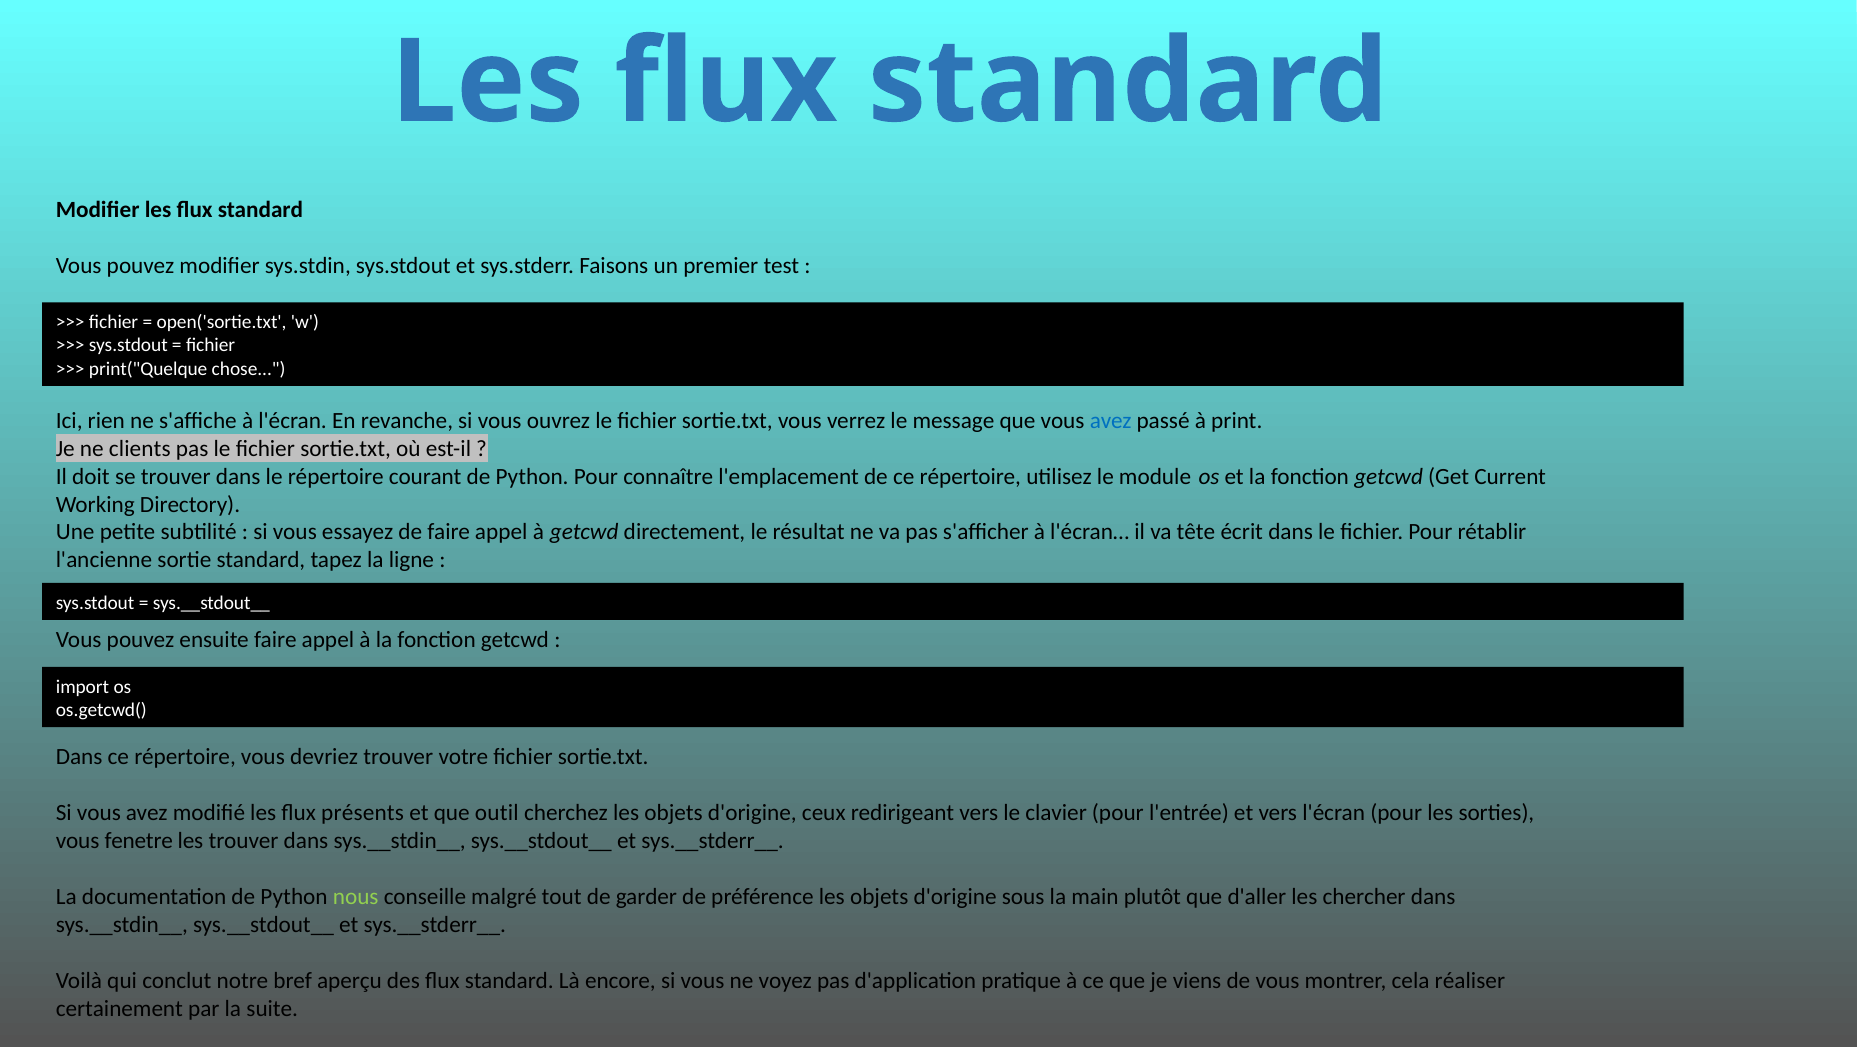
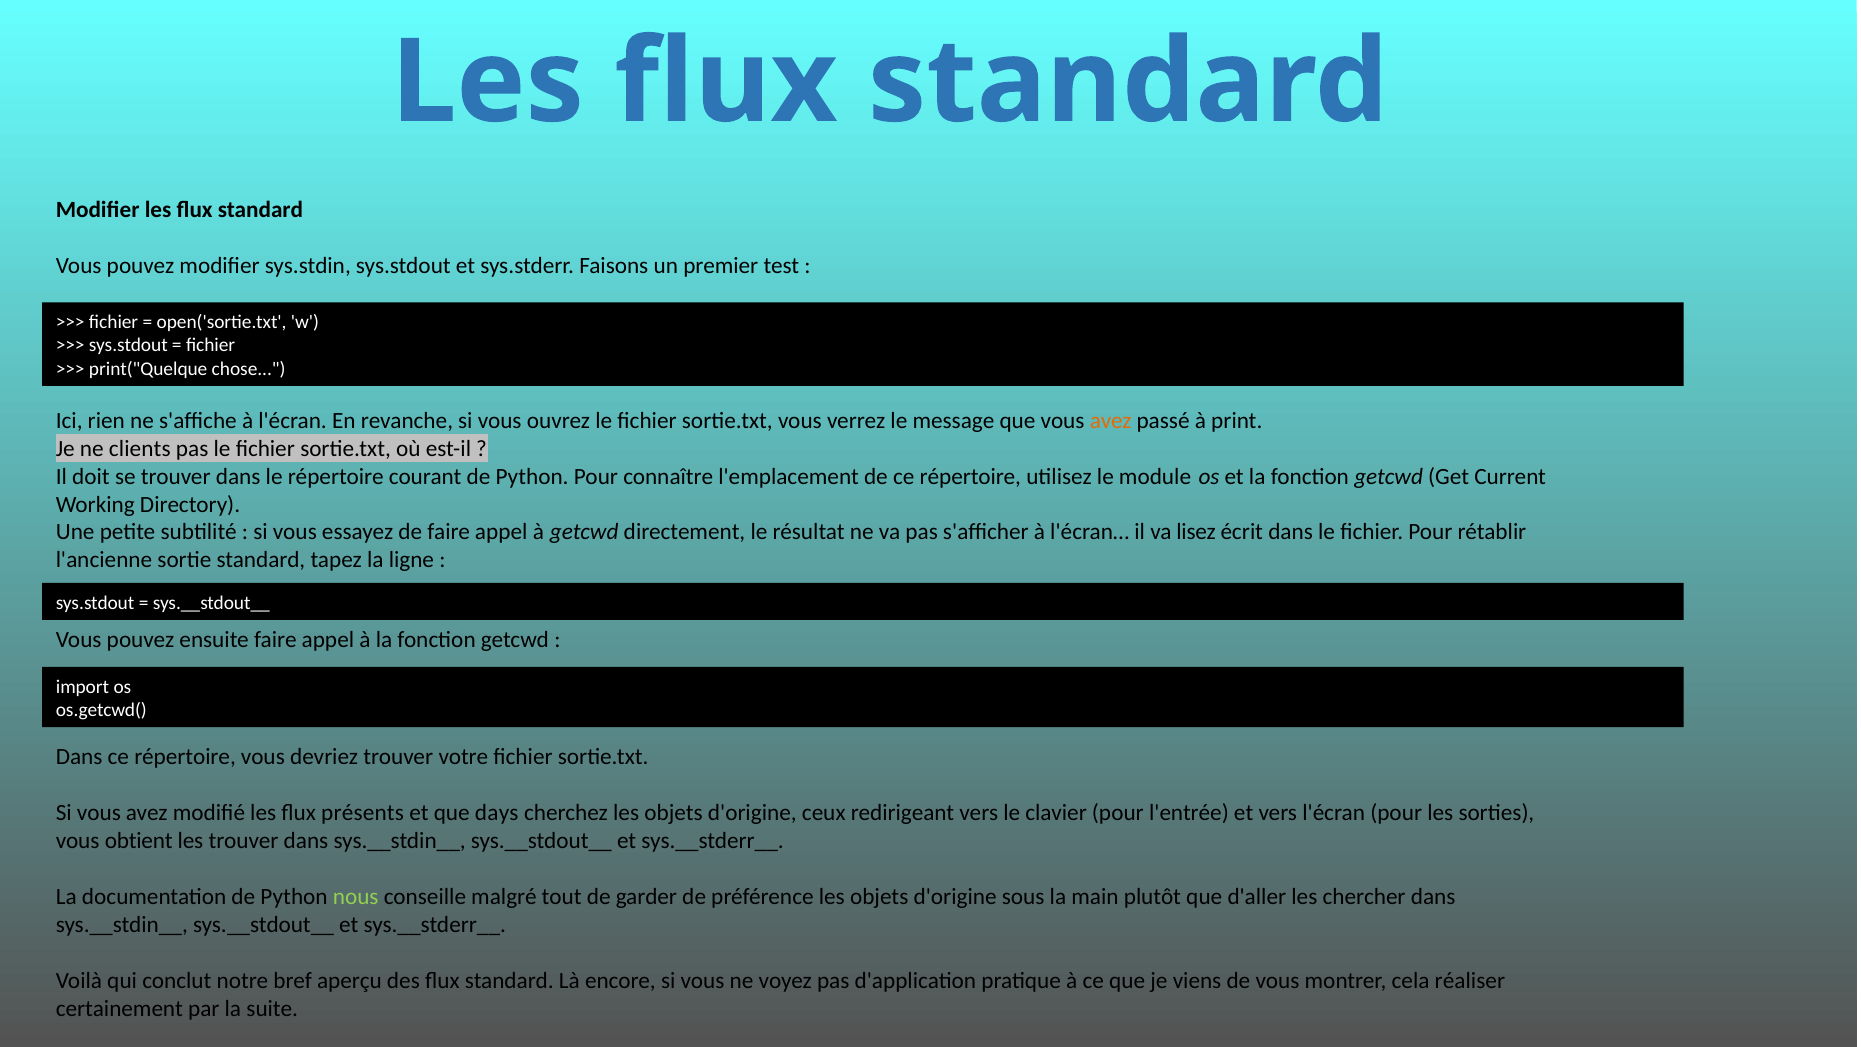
avez at (1111, 421) colour: blue -> orange
tête: tête -> lisez
outil: outil -> days
fenetre: fenetre -> obtient
